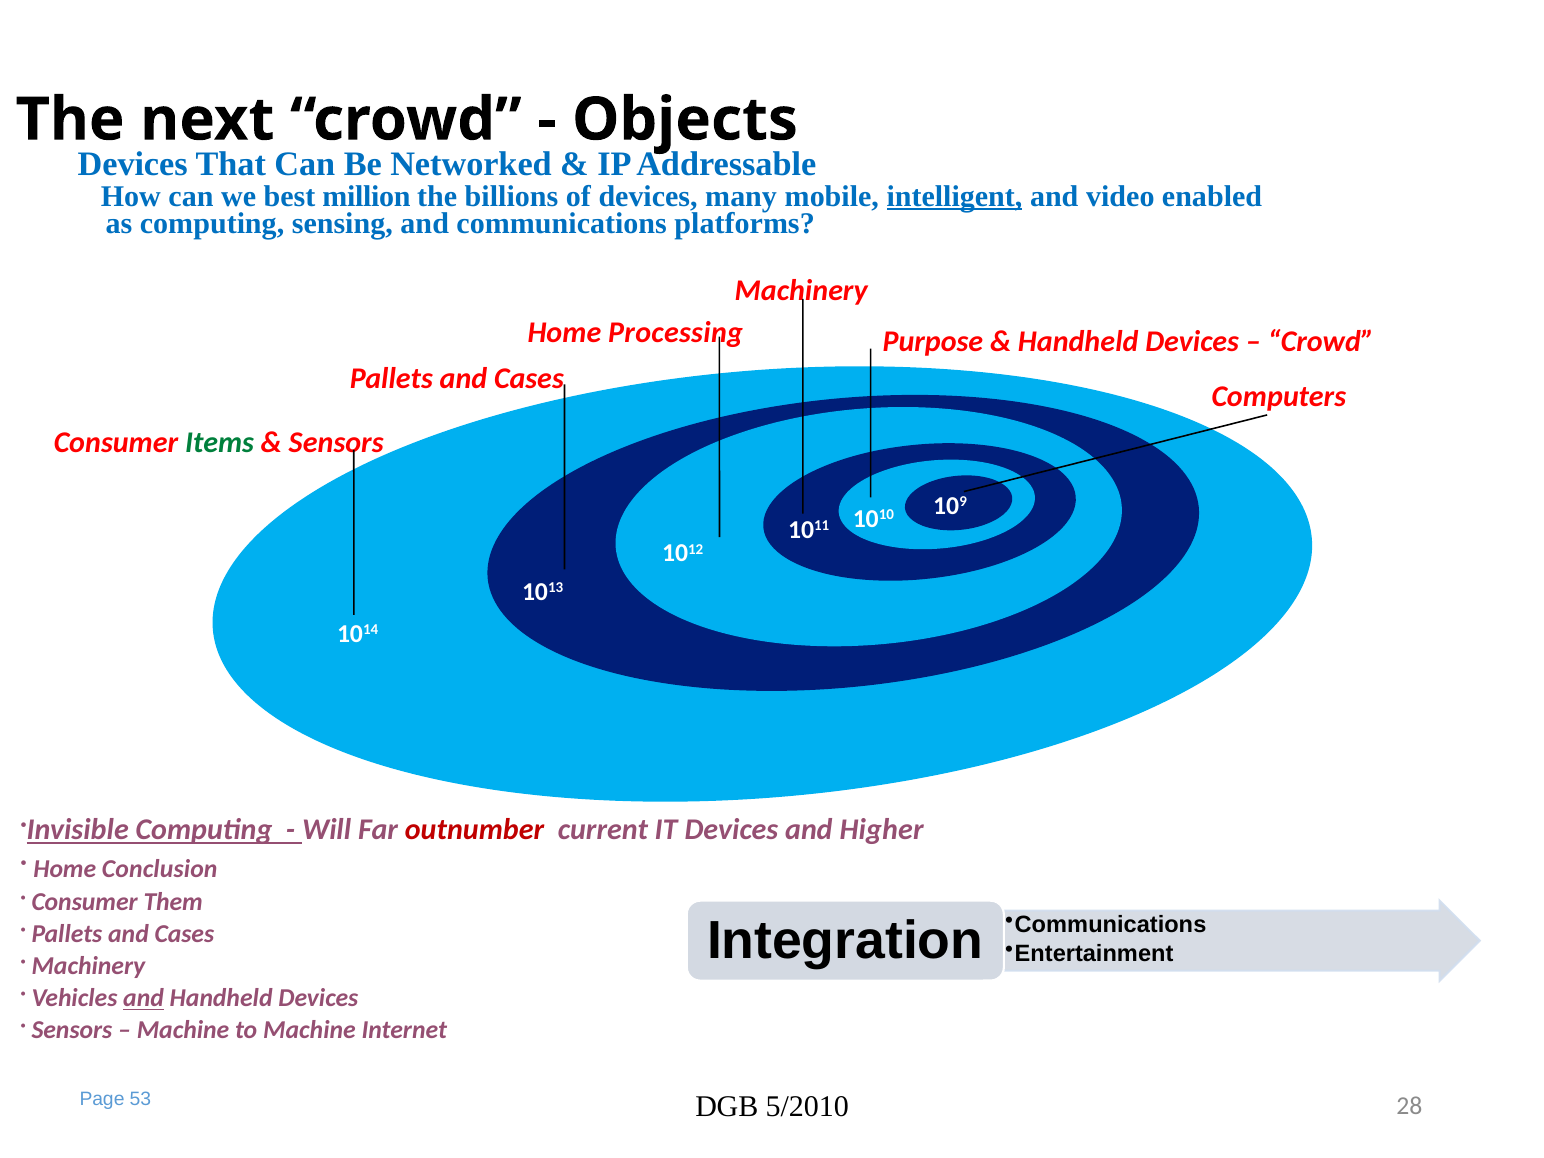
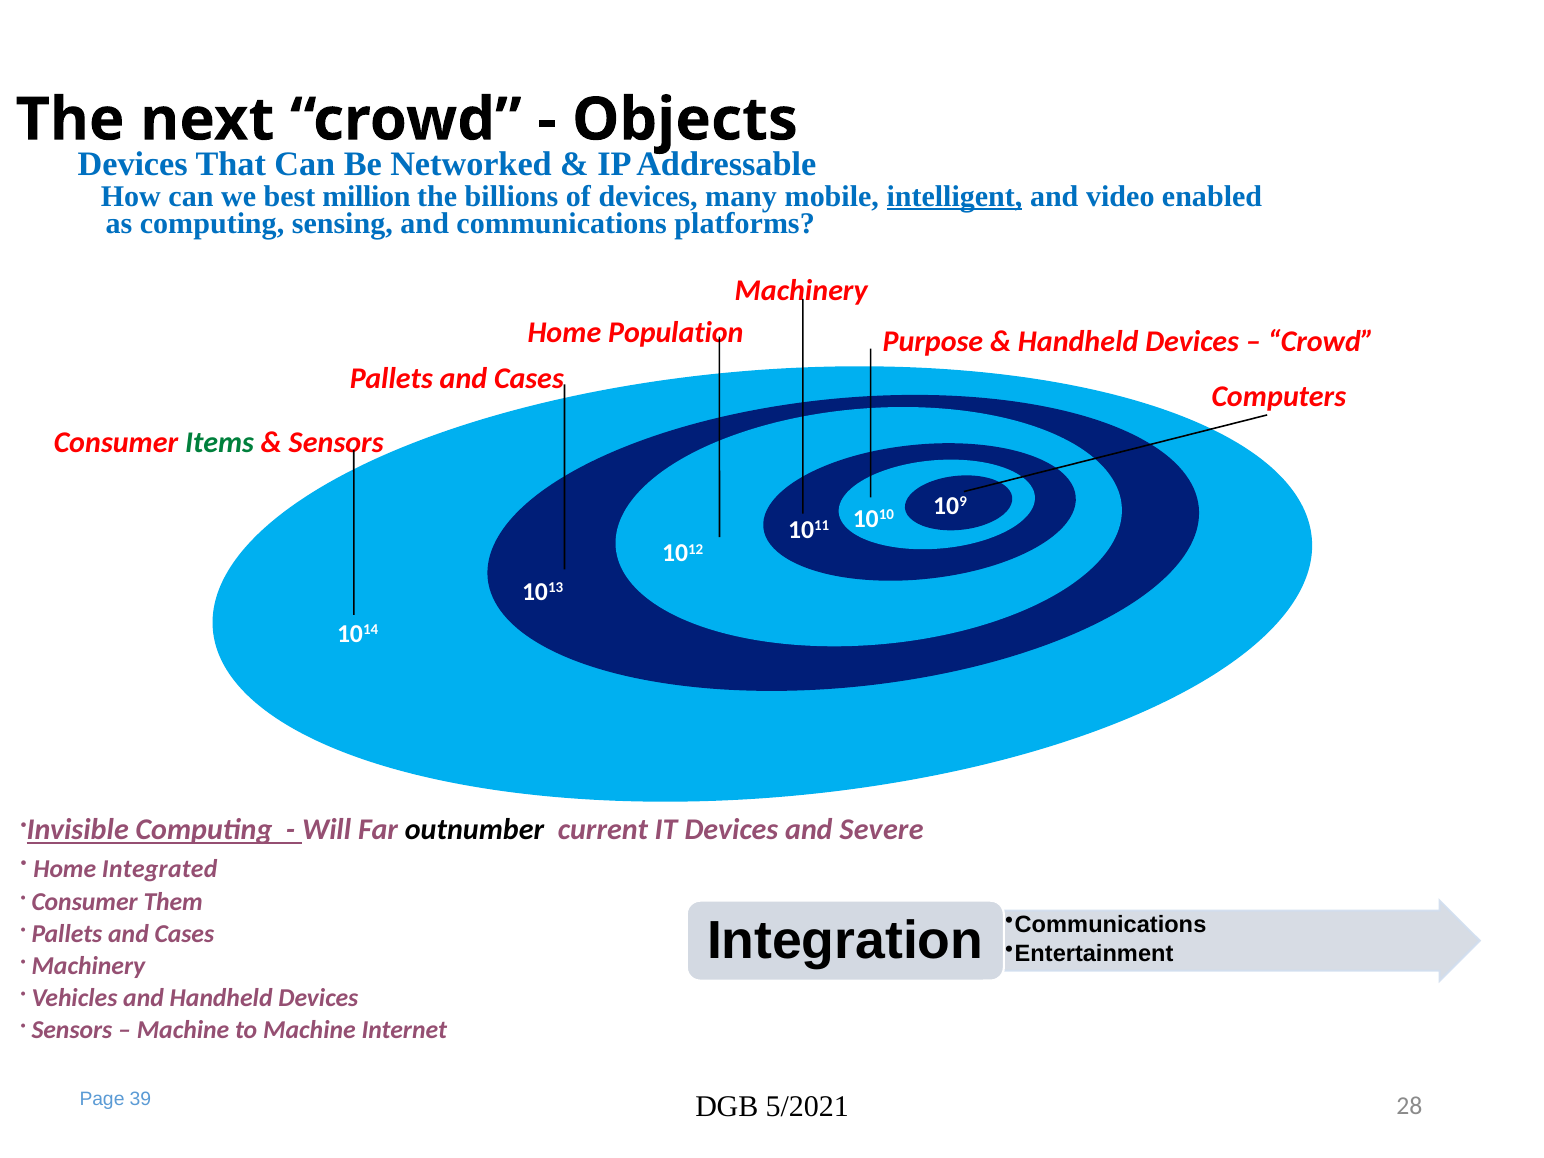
Processing: Processing -> Population
outnumber colour: red -> black
Higher: Higher -> Severe
Conclusion: Conclusion -> Integrated
and at (144, 998) underline: present -> none
53: 53 -> 39
5/2010: 5/2010 -> 5/2021
